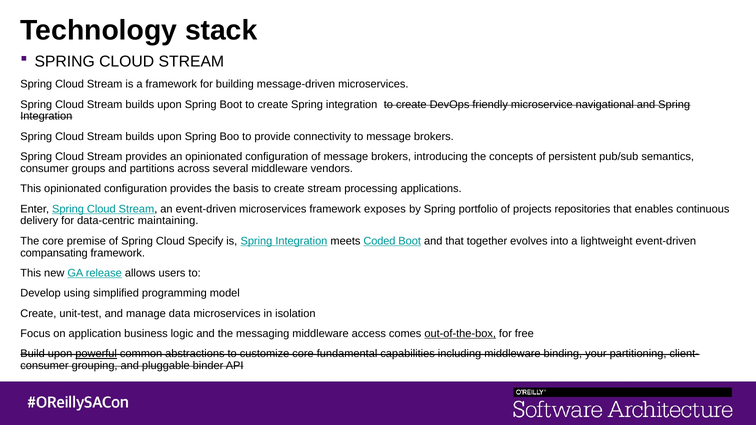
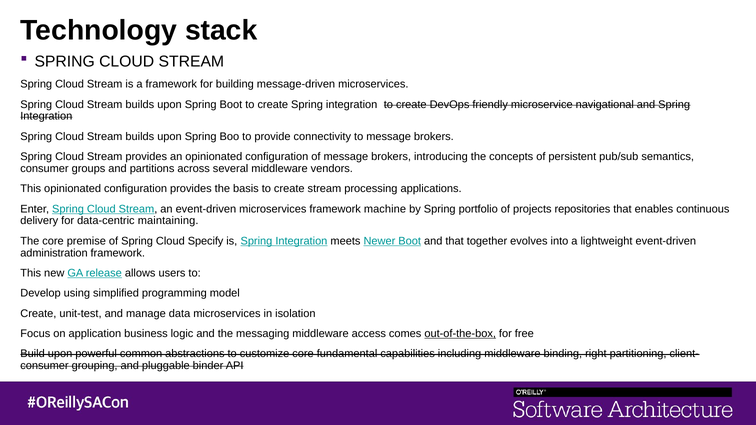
exposes: exposes -> machine
Coded: Coded -> Newer
compansating: compansating -> administration
powerful underline: present -> none
your: your -> right
